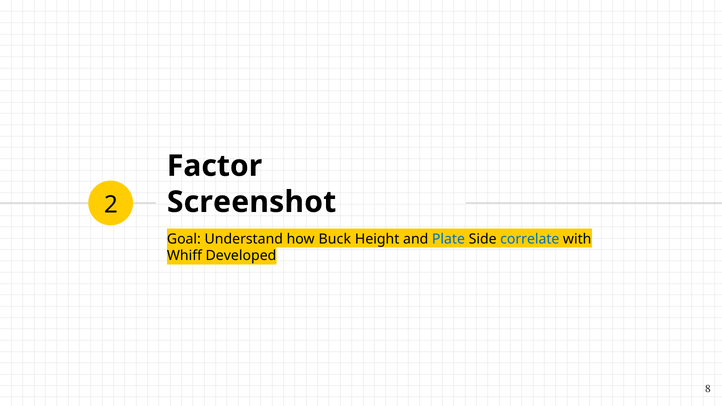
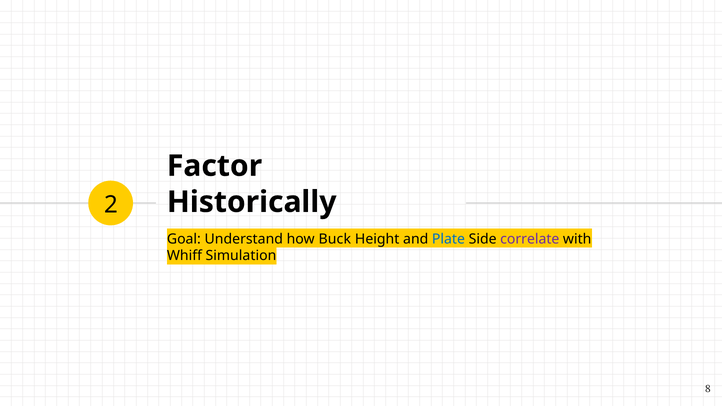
Screenshot: Screenshot -> Historically
correlate colour: blue -> purple
Developed: Developed -> Simulation
